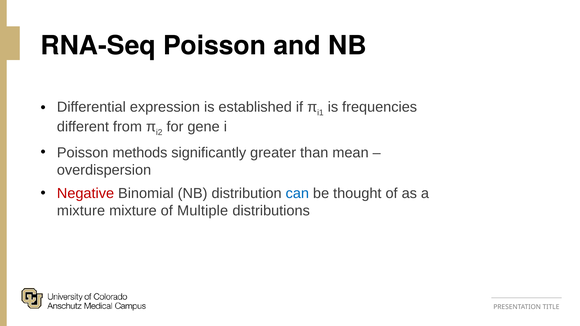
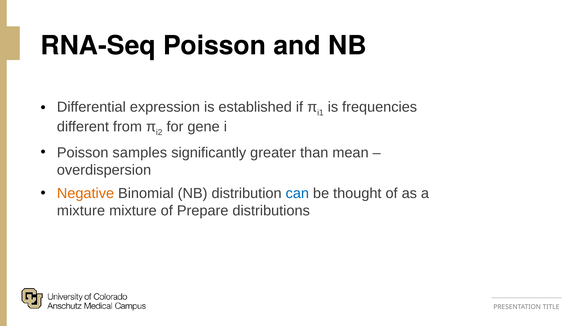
methods: methods -> samples
Negative colour: red -> orange
Multiple: Multiple -> Prepare
